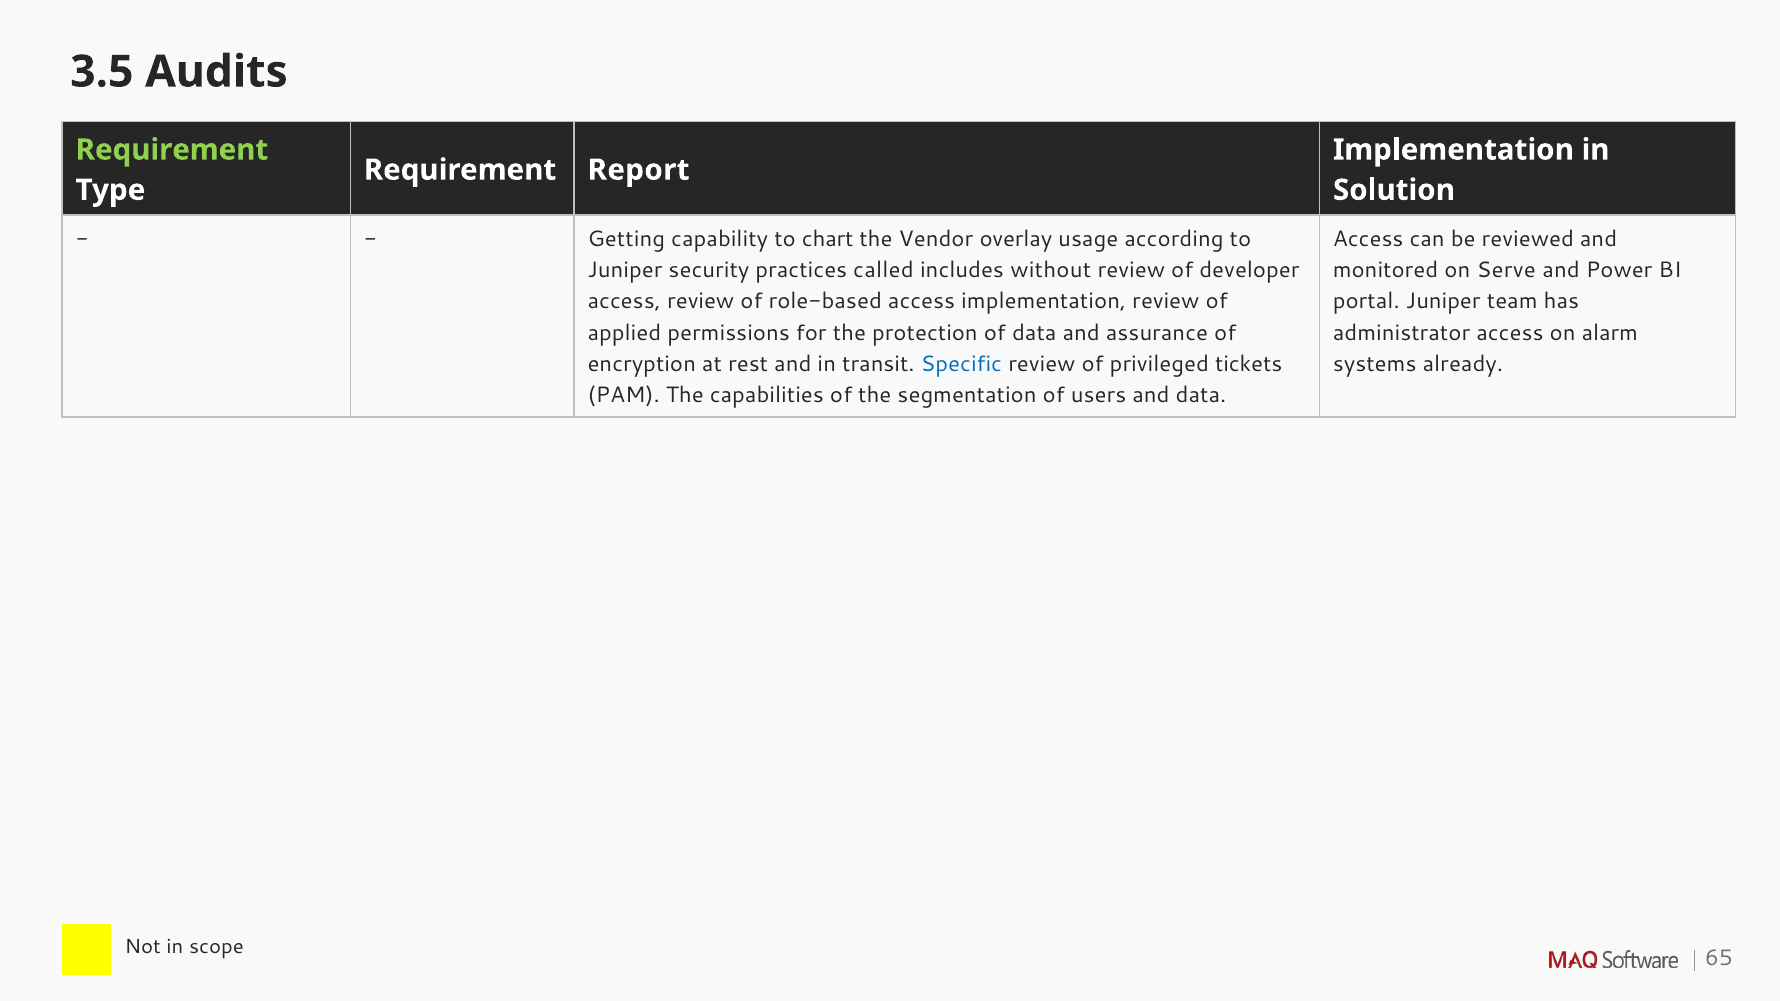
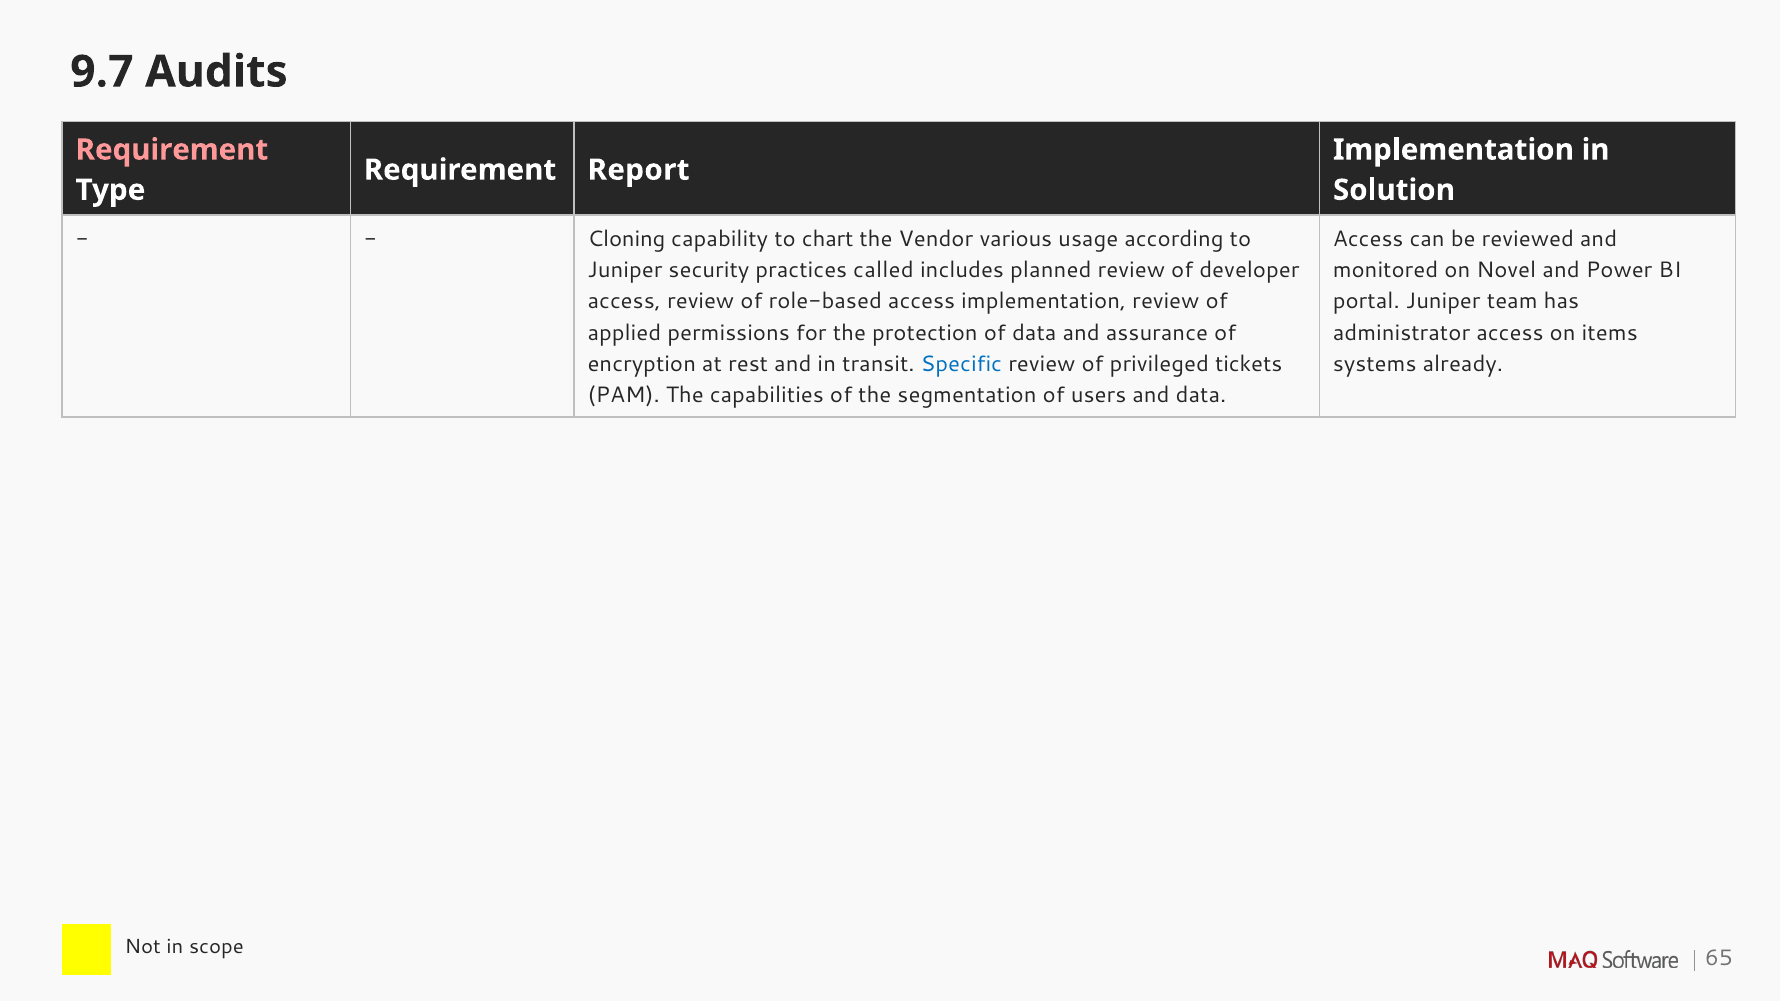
3.5: 3.5 -> 9.7
Requirement at (172, 150) colour: light green -> pink
Getting: Getting -> Cloning
overlay: overlay -> various
without: without -> planned
Serve: Serve -> Novel
alarm: alarm -> items
